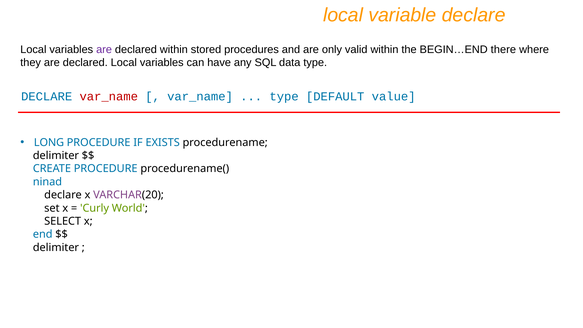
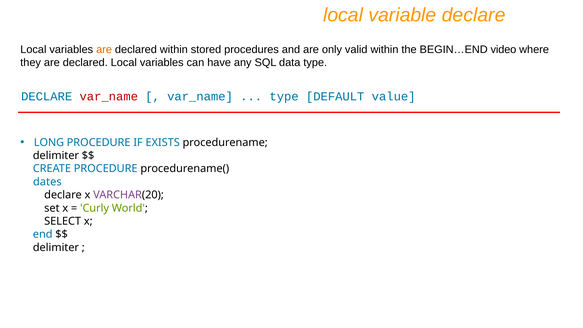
are at (104, 50) colour: purple -> orange
there: there -> video
ninad: ninad -> dates
